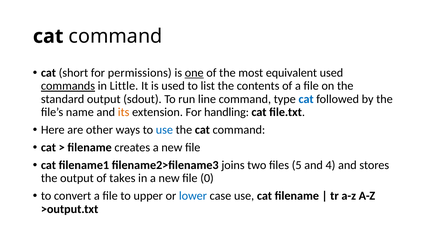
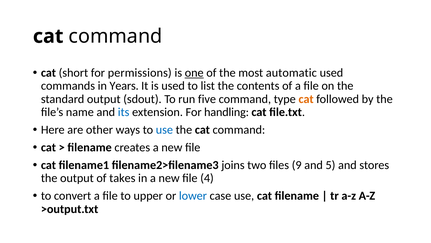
equivalent: equivalent -> automatic
commands underline: present -> none
Little: Little -> Years
line: line -> five
cat at (306, 99) colour: blue -> orange
its colour: orange -> blue
5: 5 -> 9
4: 4 -> 5
0: 0 -> 4
